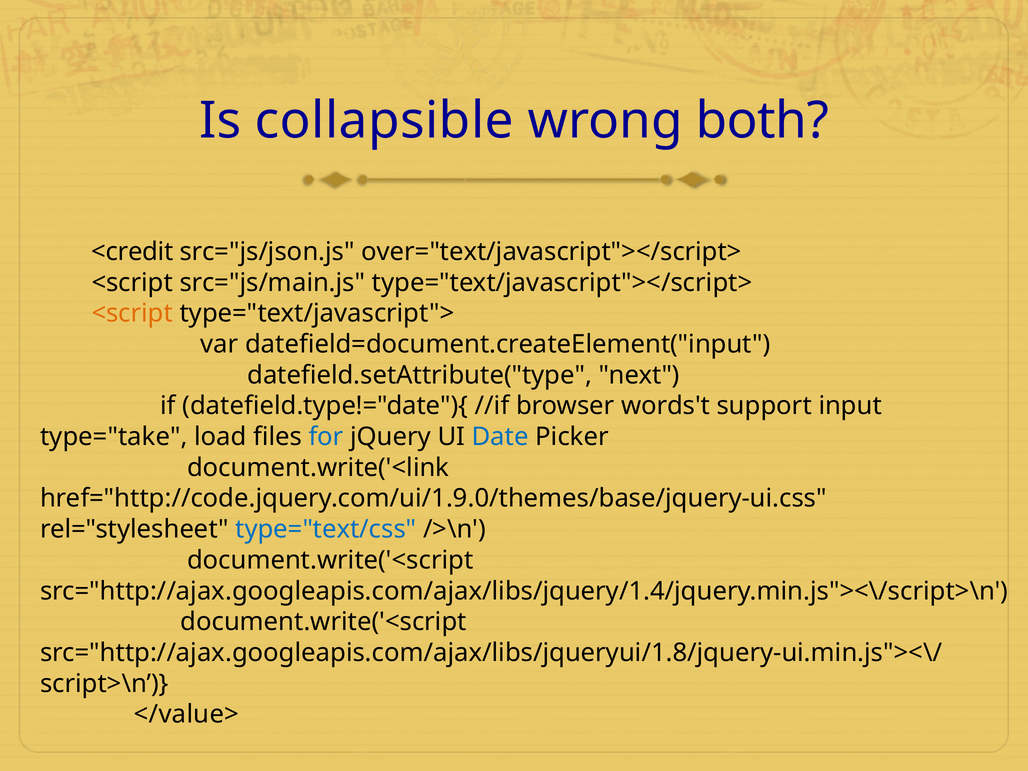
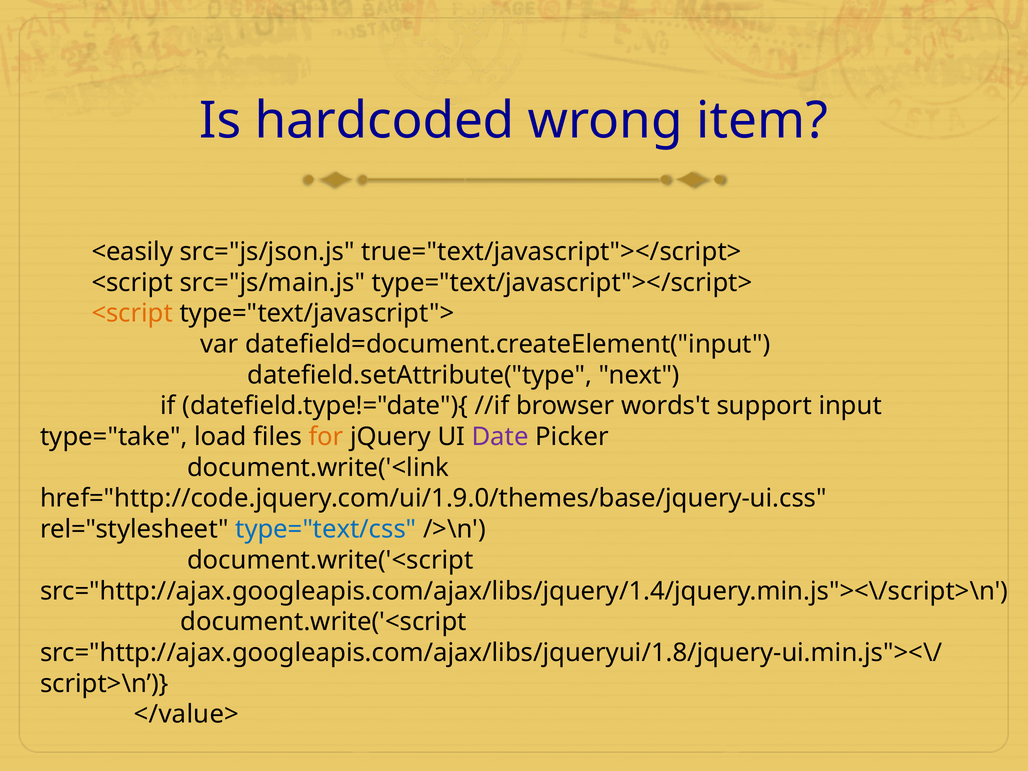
collapsible: collapsible -> hardcoded
both: both -> item
<credit: <credit -> <easily
over="text/javascript"></script>: over="text/javascript"></script> -> true="text/javascript"></script>
for colour: blue -> orange
Date colour: blue -> purple
